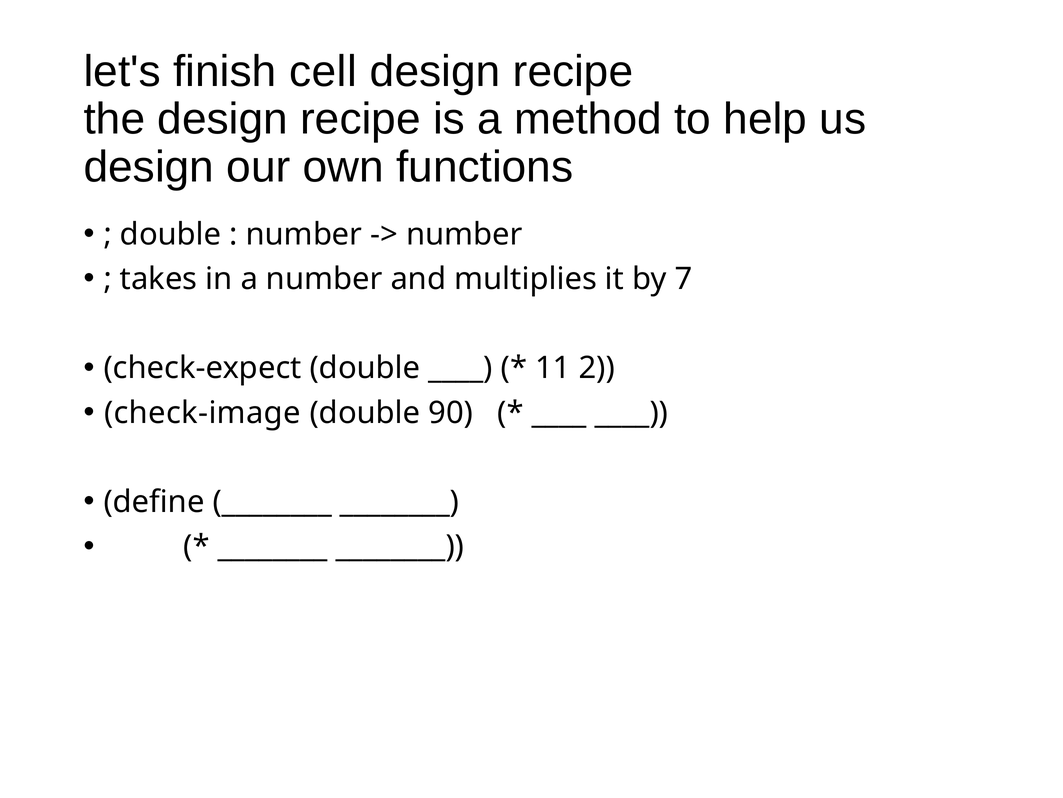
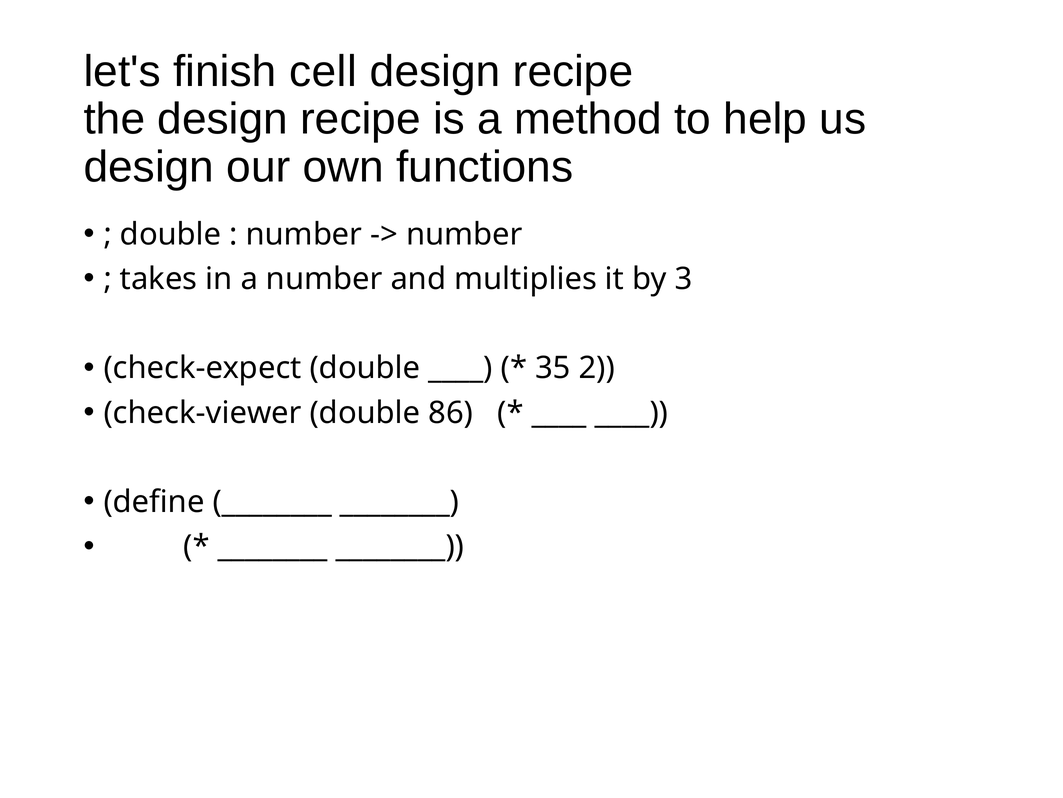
7: 7 -> 3
11: 11 -> 35
check-image: check-image -> check-viewer
90: 90 -> 86
